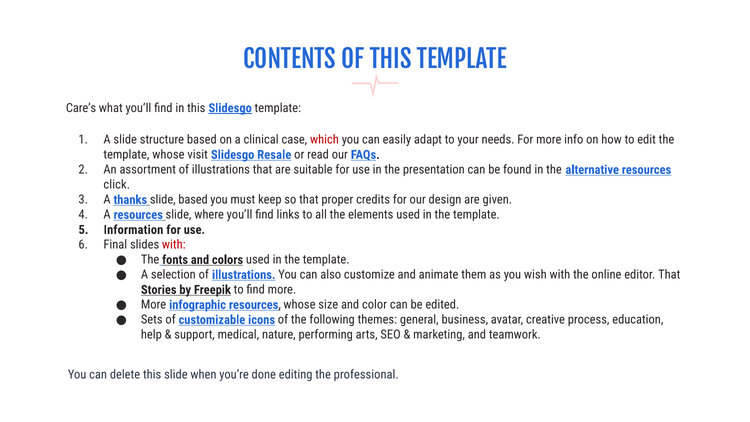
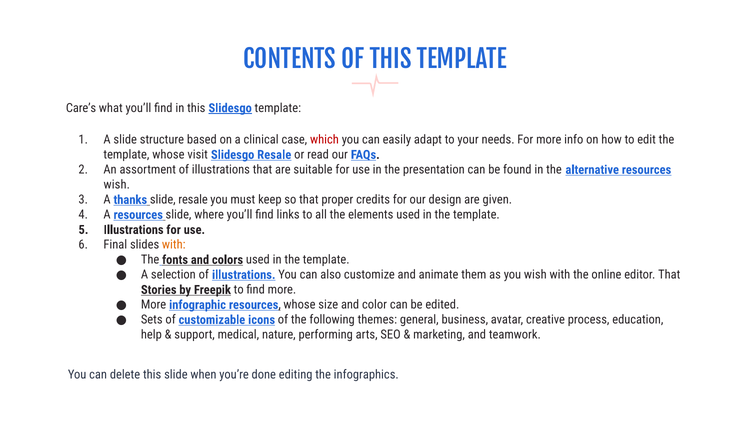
click at (117, 185): click -> wish
slide based: based -> resale
Information at (133, 230): Information -> Illustrations
with at (174, 245) colour: red -> orange
professional: professional -> infographics
